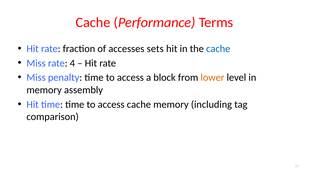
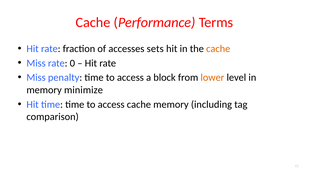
cache at (218, 49) colour: blue -> orange
4: 4 -> 0
assembly: assembly -> minimize
